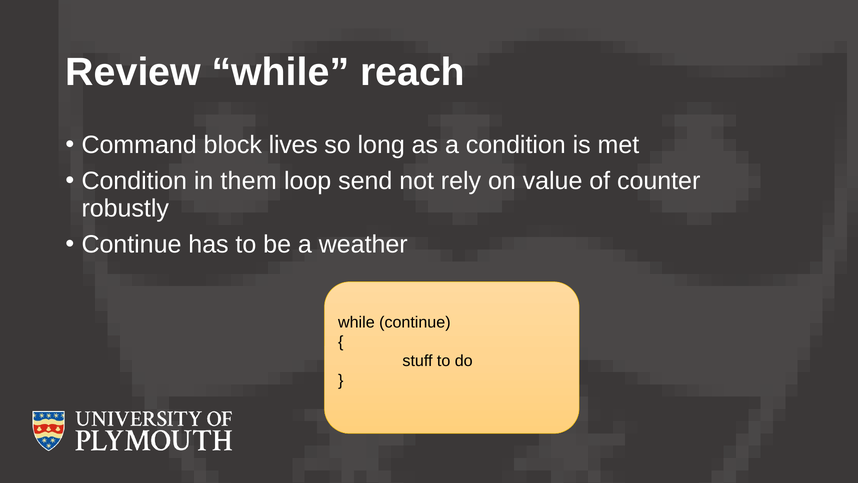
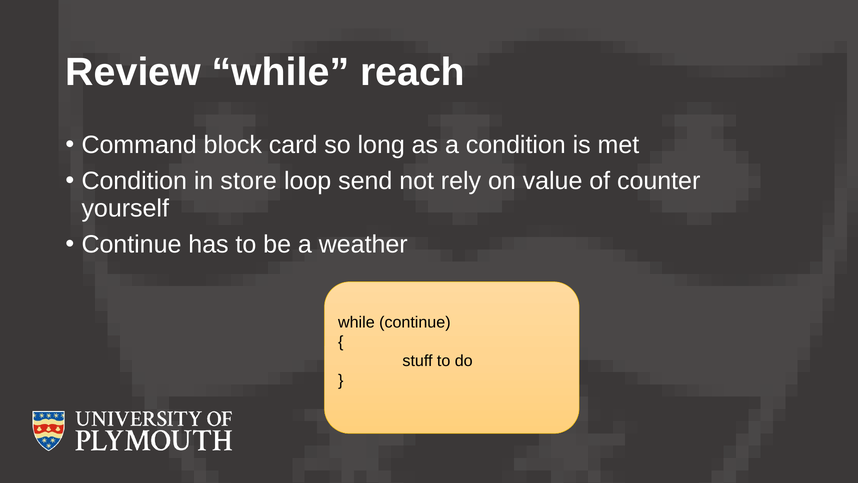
lives: lives -> card
them: them -> store
robustly: robustly -> yourself
